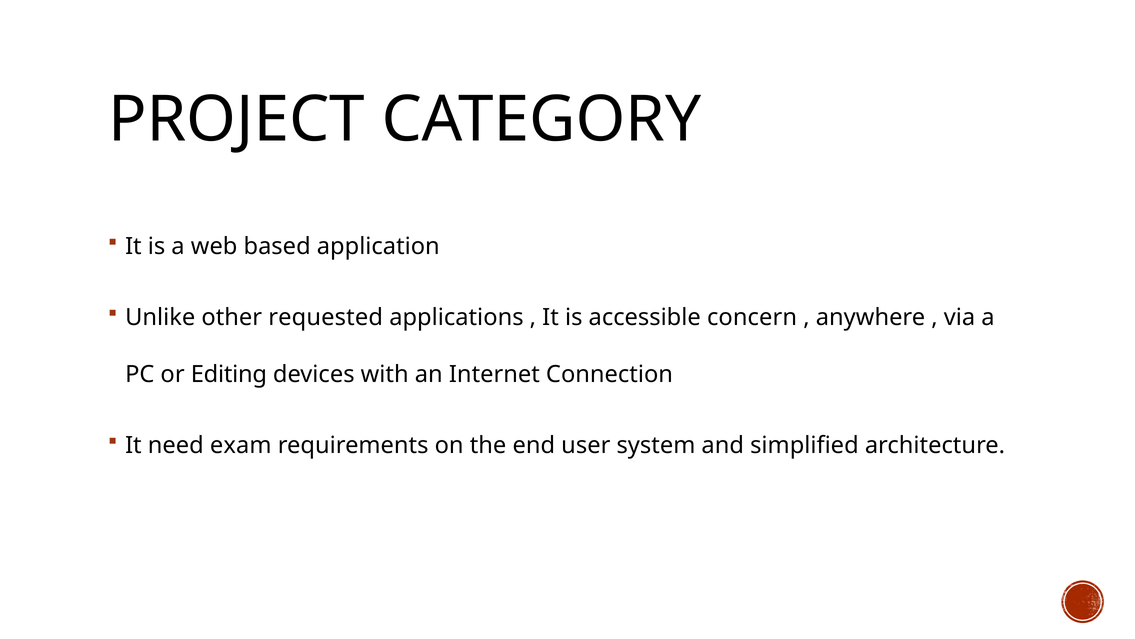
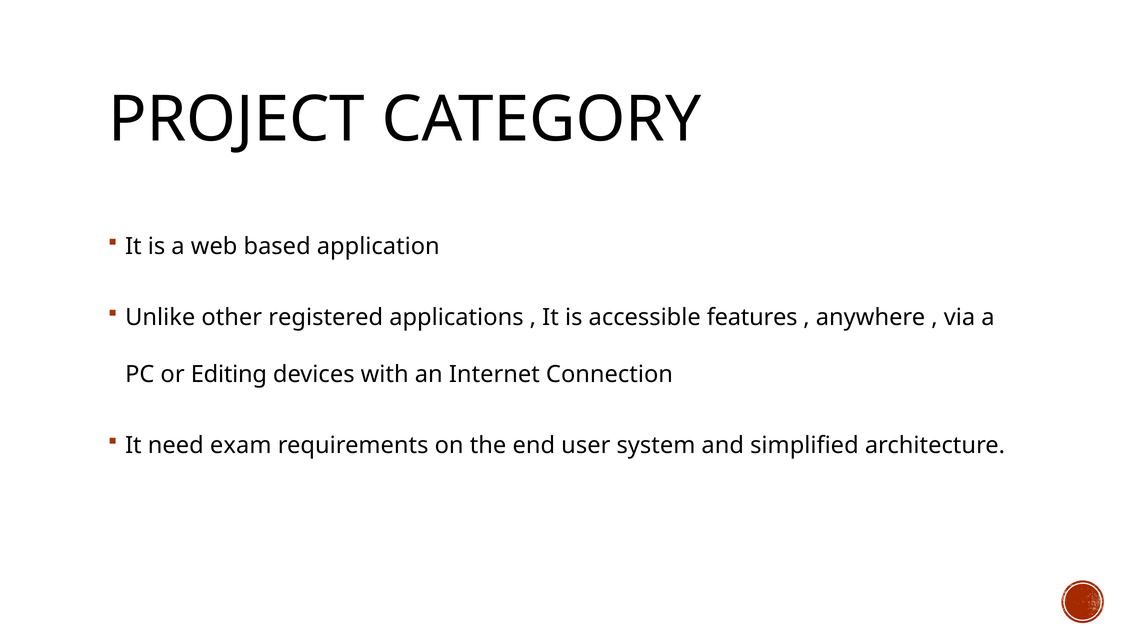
requested: requested -> registered
concern: concern -> features
